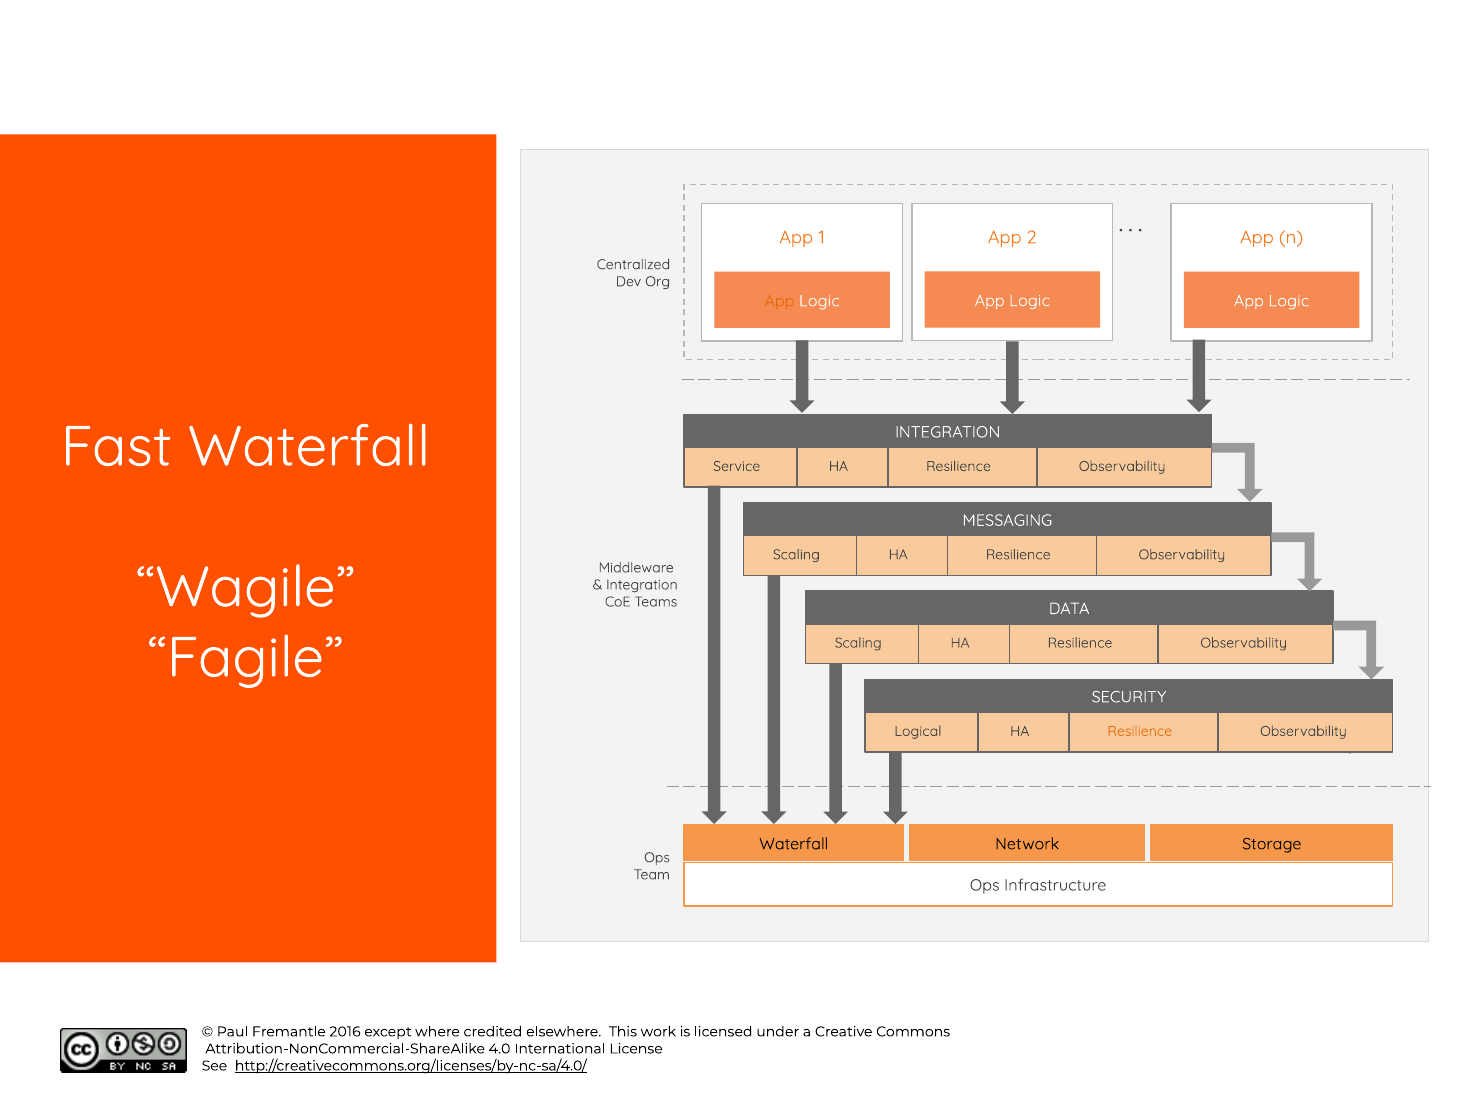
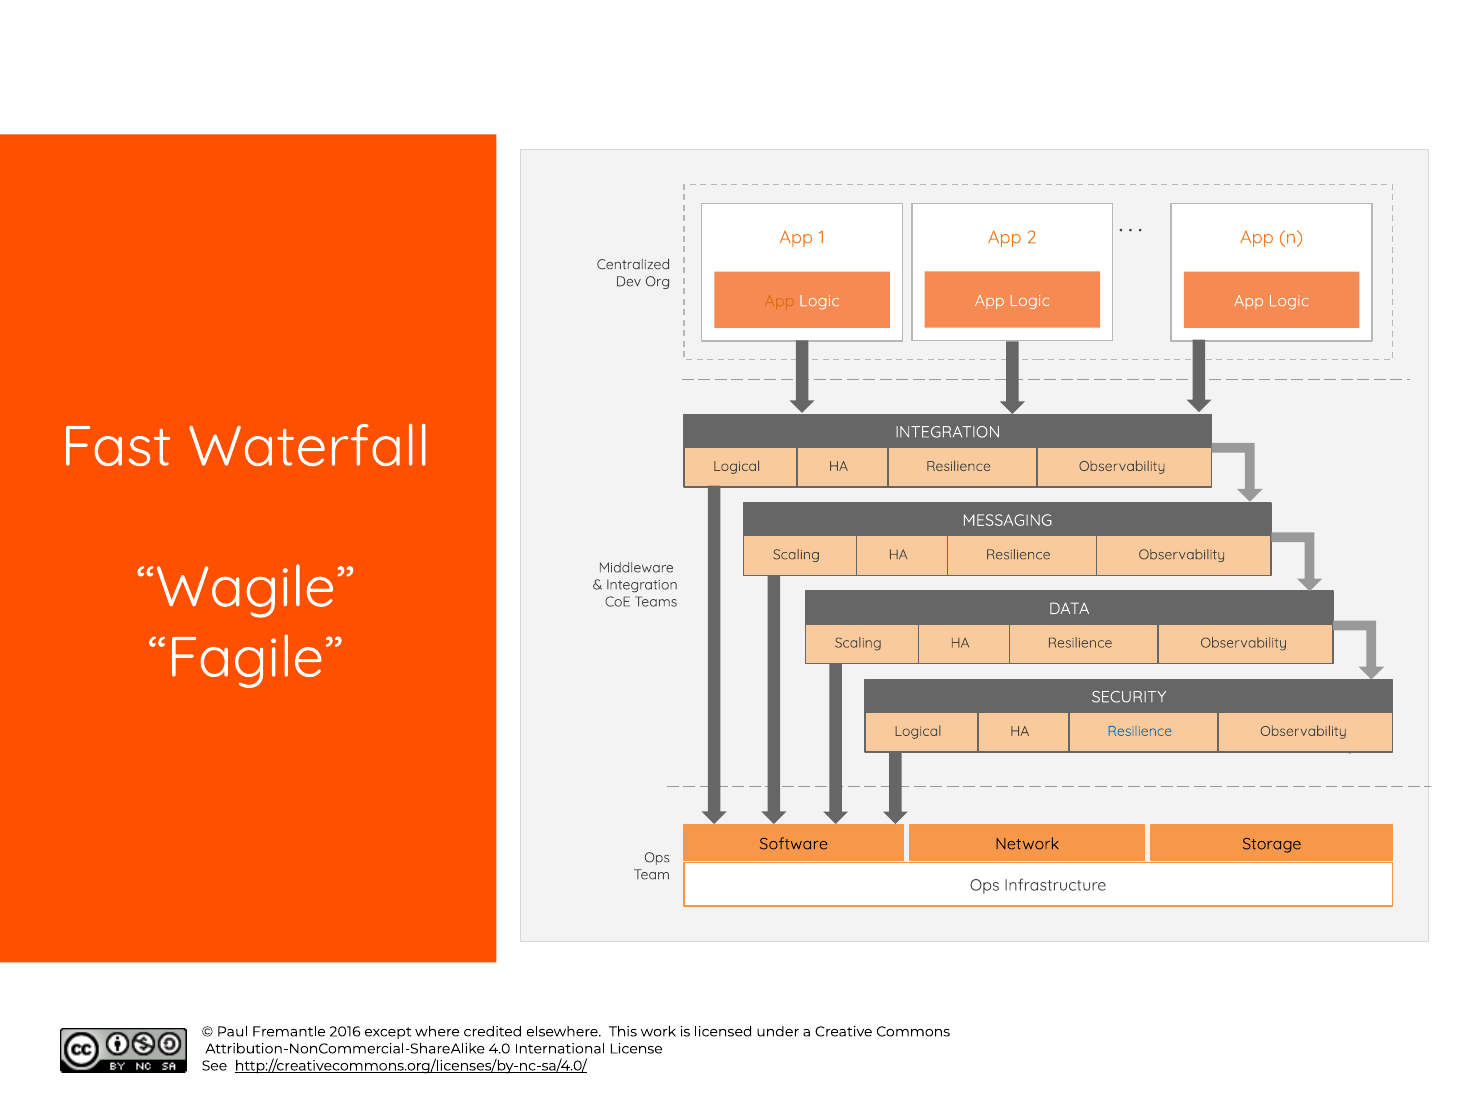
Service at (737, 466): Service -> Logical
Resilience at (1140, 731) colour: orange -> blue
Waterfall at (794, 844): Waterfall -> Software
